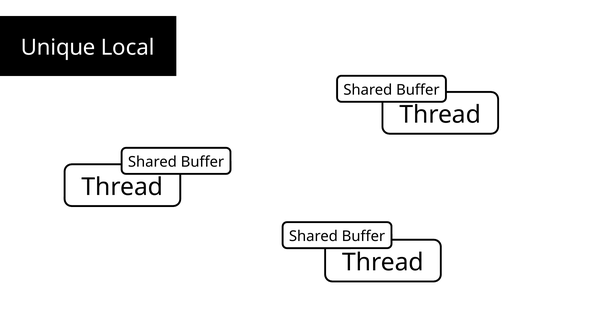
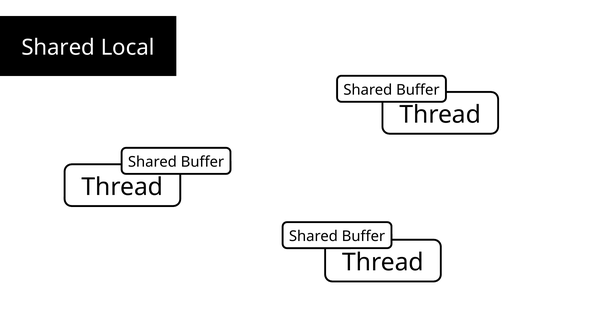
Unique at (58, 48): Unique -> Shared
